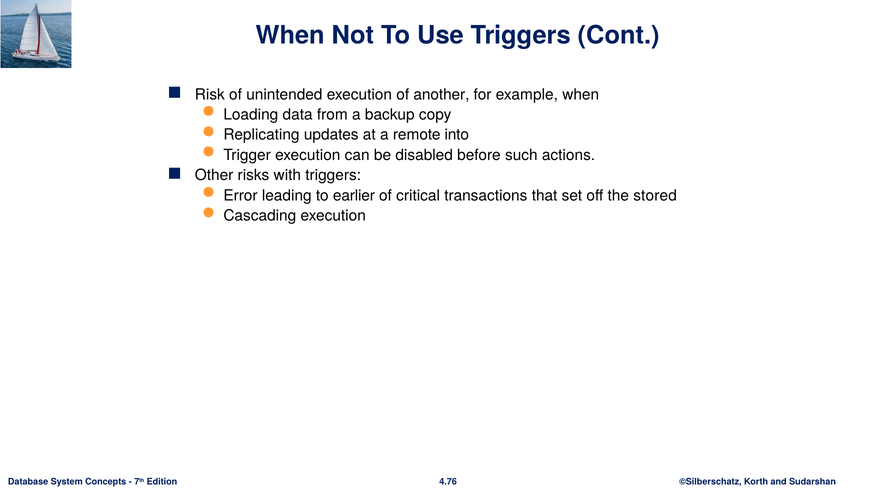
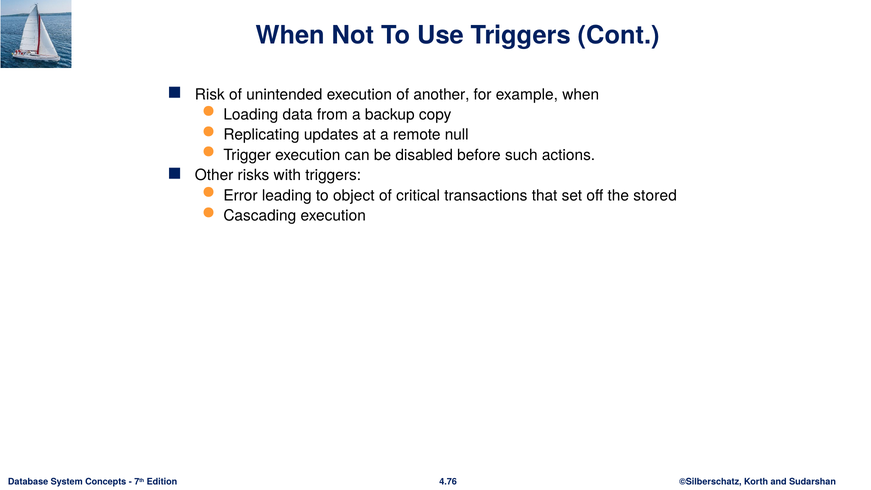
into: into -> null
earlier: earlier -> object
